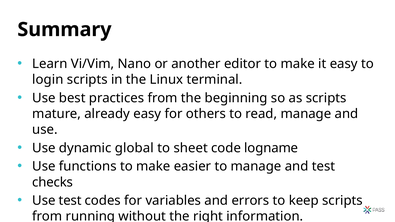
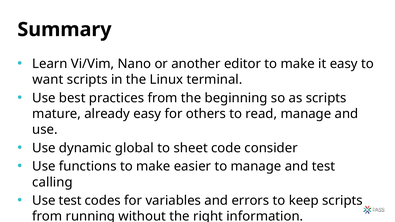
login: login -> want
logname: logname -> consider
checks: checks -> calling
